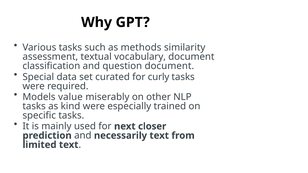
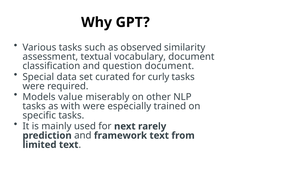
methods: methods -> observed
kind: kind -> with
closer: closer -> rarely
necessarily: necessarily -> framework
